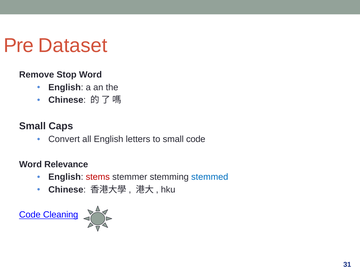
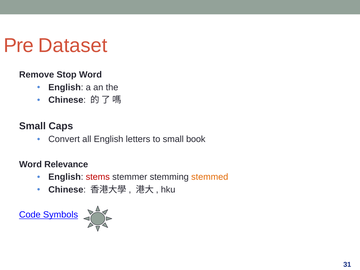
small code: code -> book
stemmed colour: blue -> orange
Cleaning: Cleaning -> Symbols
